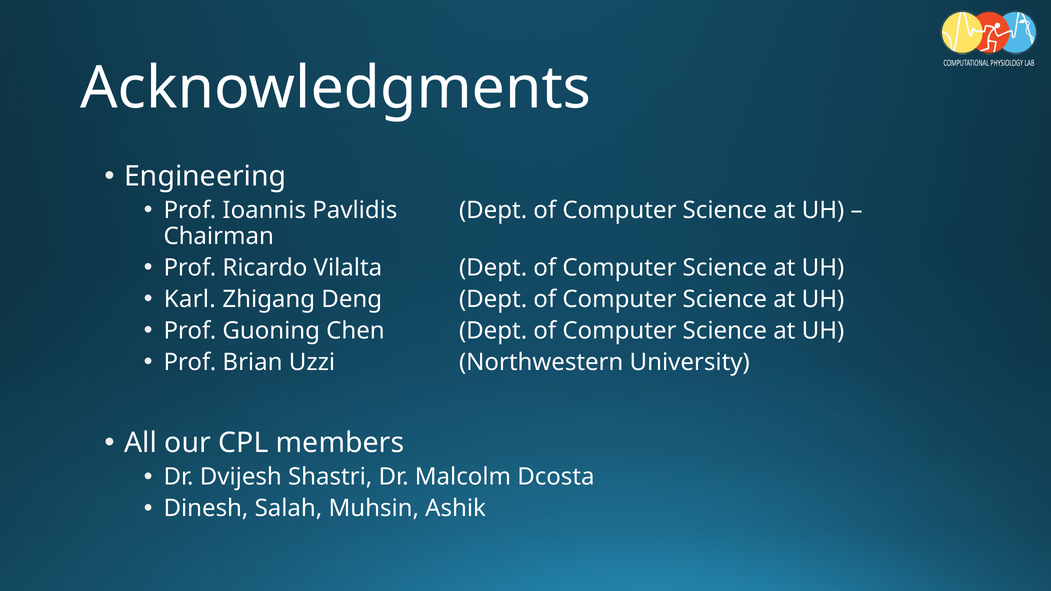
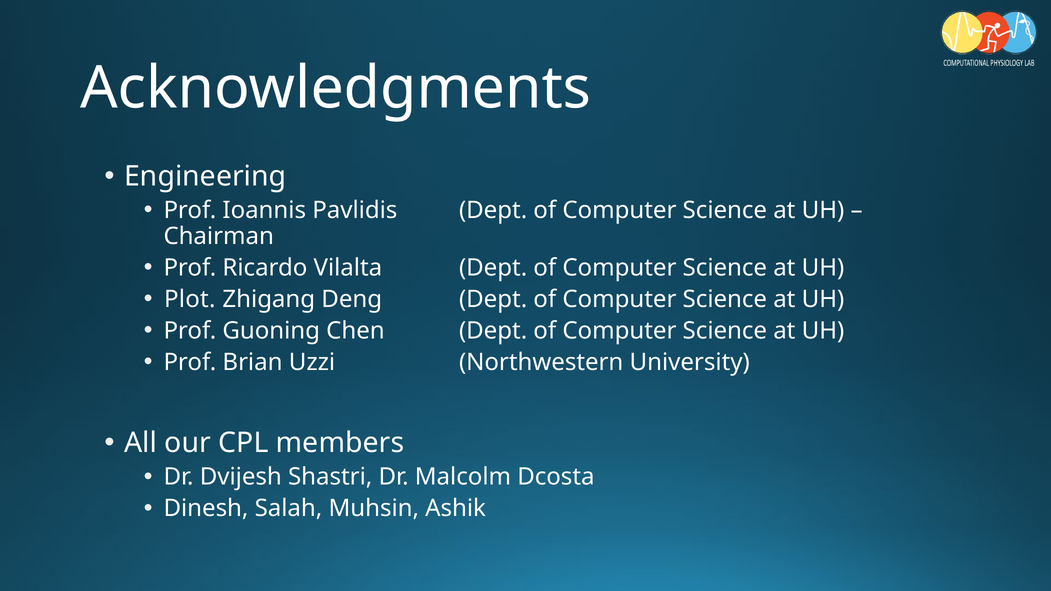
Karl: Karl -> Plot
